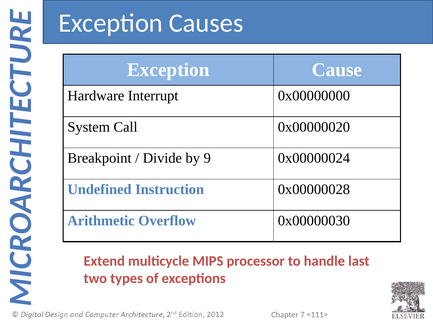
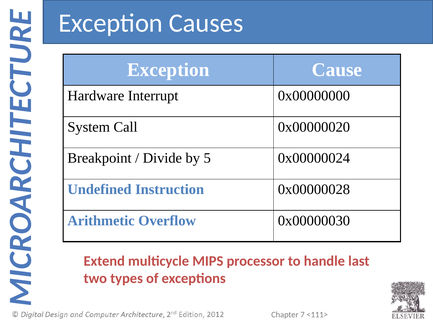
9: 9 -> 5
